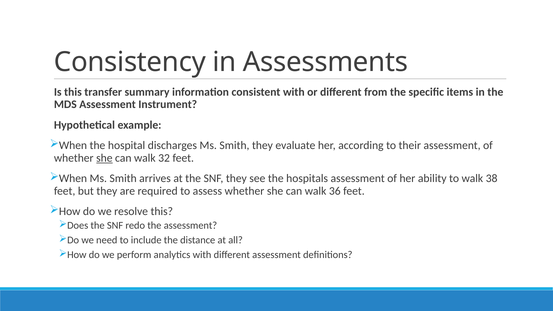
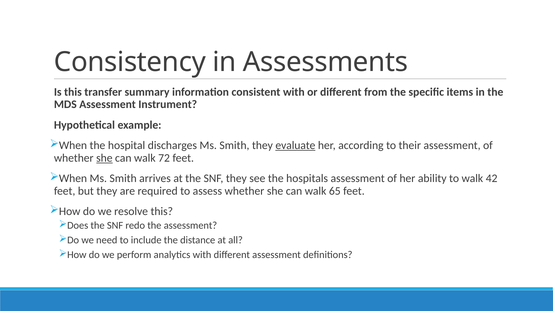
evaluate underline: none -> present
32: 32 -> 72
38: 38 -> 42
36: 36 -> 65
